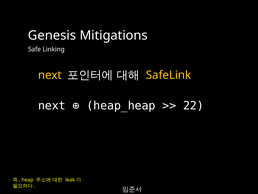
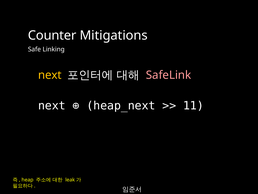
Genesis: Genesis -> Counter
SafeLink colour: yellow -> pink
heap_heap: heap_heap -> heap_next
22: 22 -> 11
